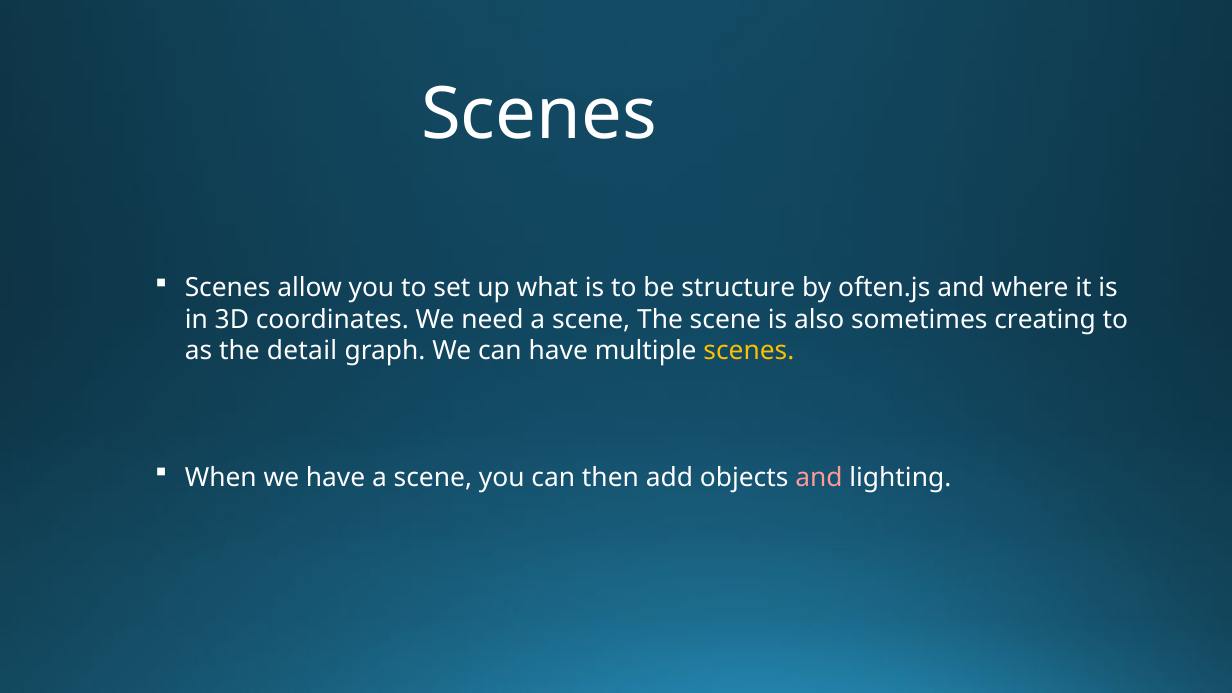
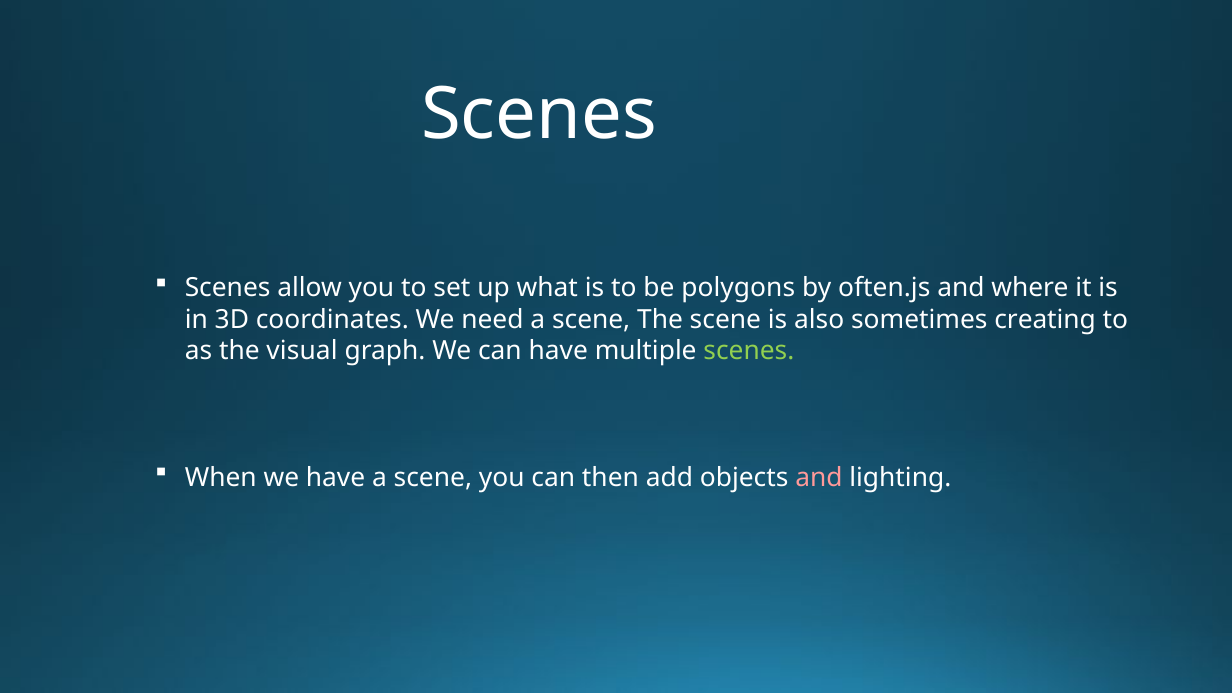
structure: structure -> polygons
detail: detail -> visual
scenes at (749, 351) colour: yellow -> light green
